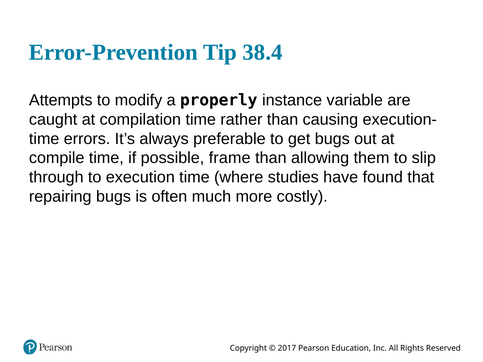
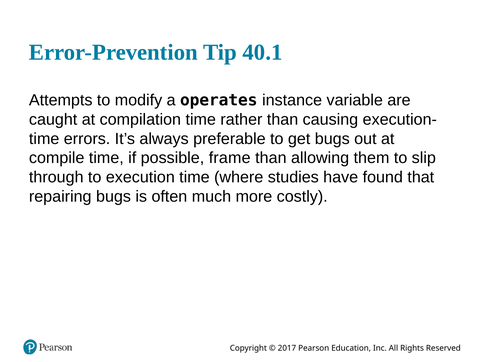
38.4: 38.4 -> 40.1
properly: properly -> operates
